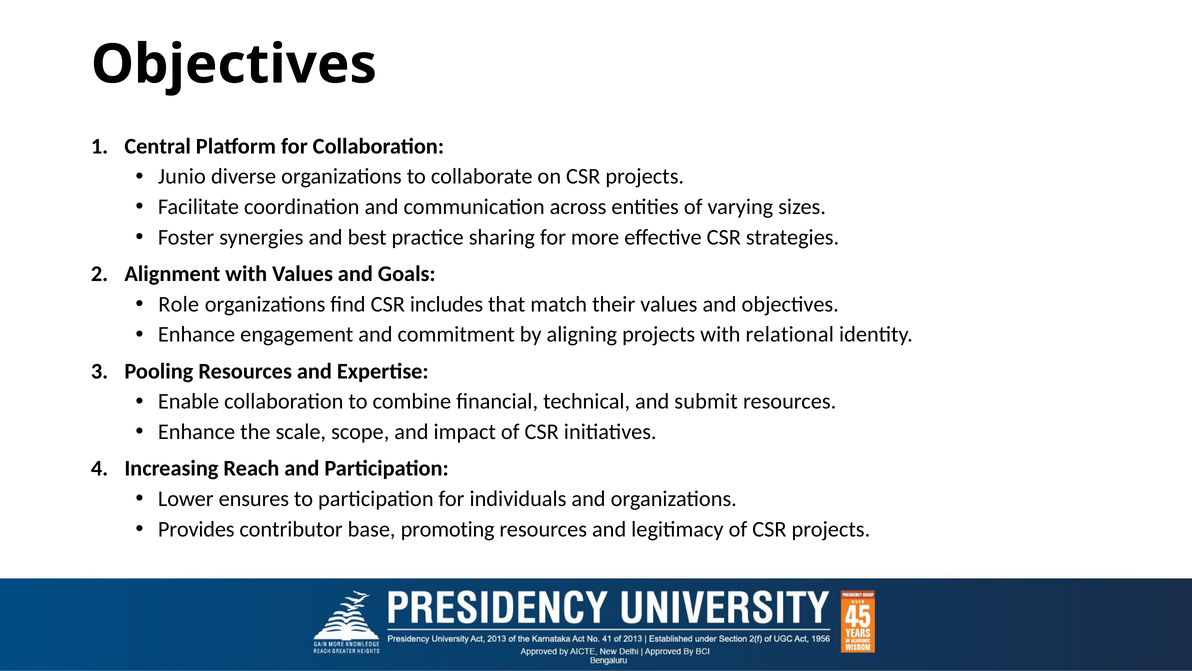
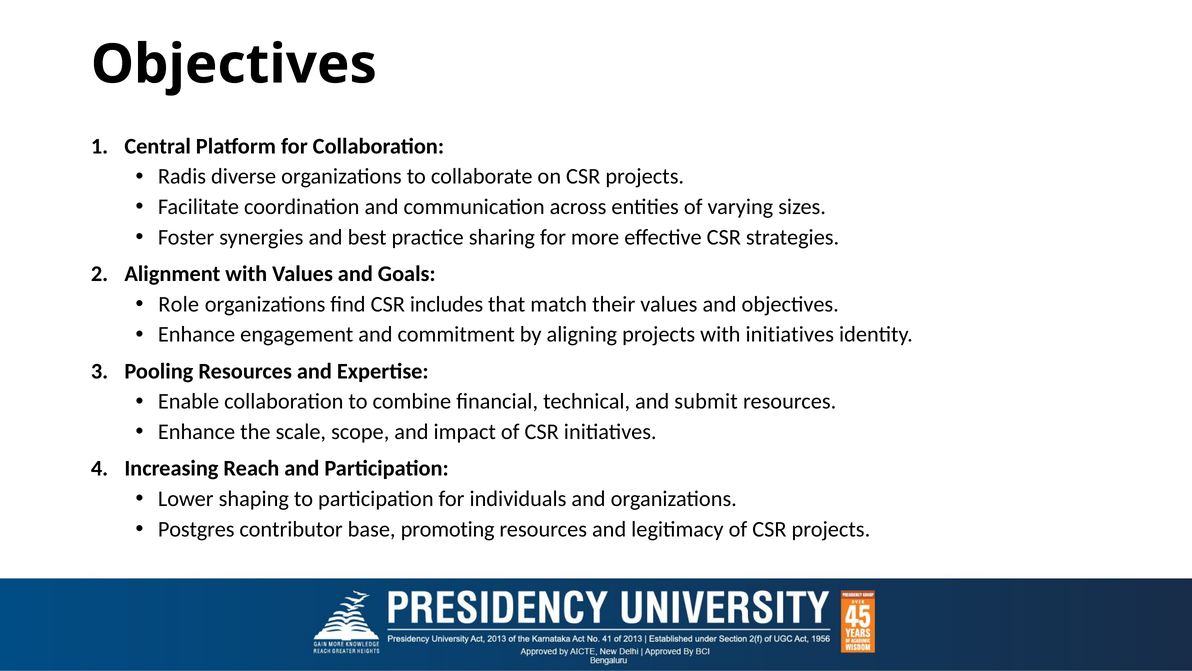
Junio: Junio -> Radis
with relational: relational -> initiatives
ensures: ensures -> shaping
Provides: Provides -> Postgres
